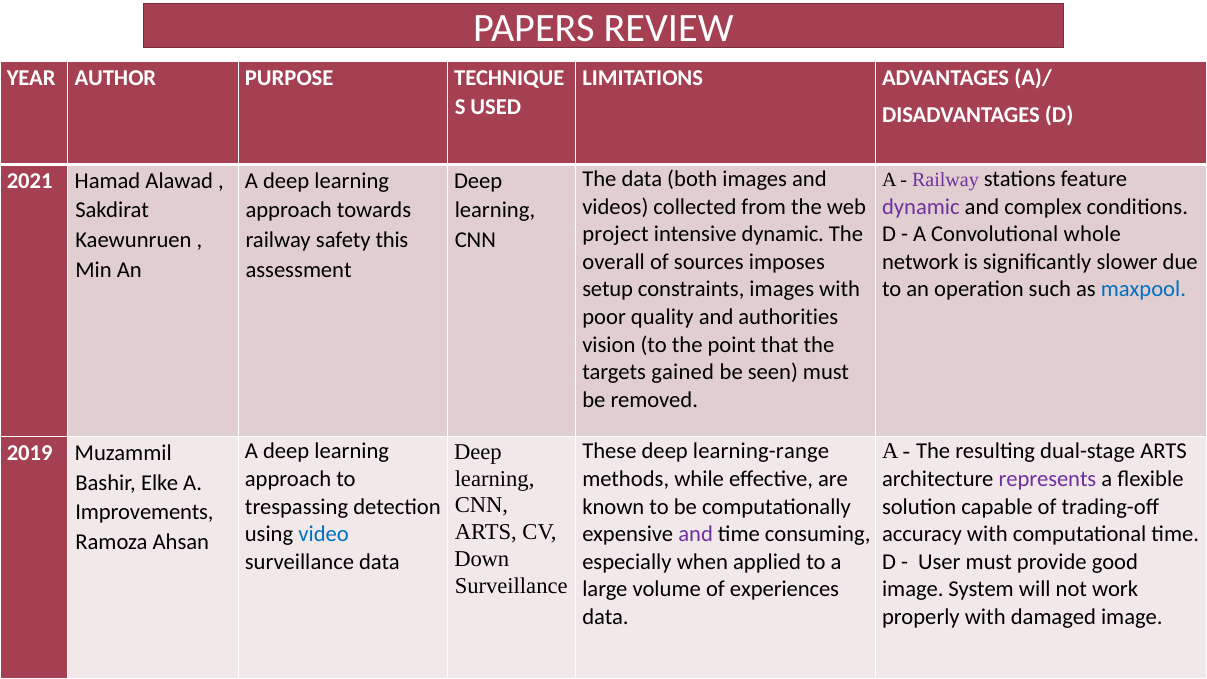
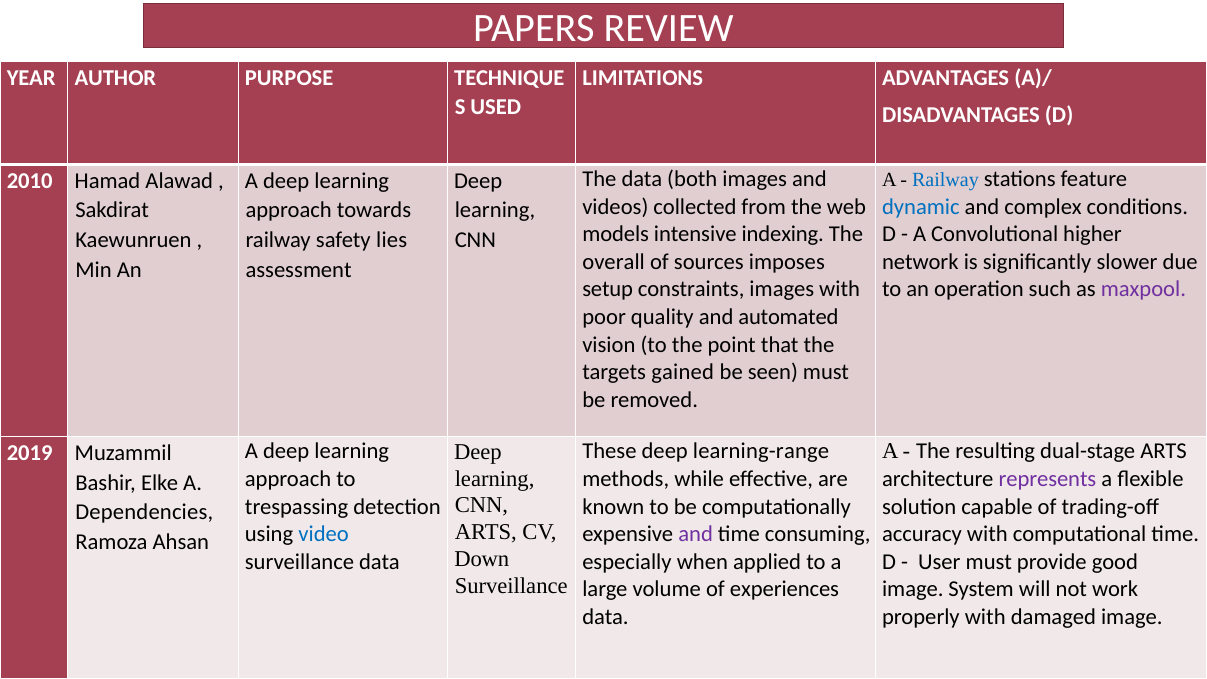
Railway at (945, 180) colour: purple -> blue
2021: 2021 -> 2010
dynamic at (921, 207) colour: purple -> blue
project: project -> models
intensive dynamic: dynamic -> indexing
whole: whole -> higher
this: this -> lies
maxpool colour: blue -> purple
authorities: authorities -> automated
Improvements: Improvements -> Dependencies
